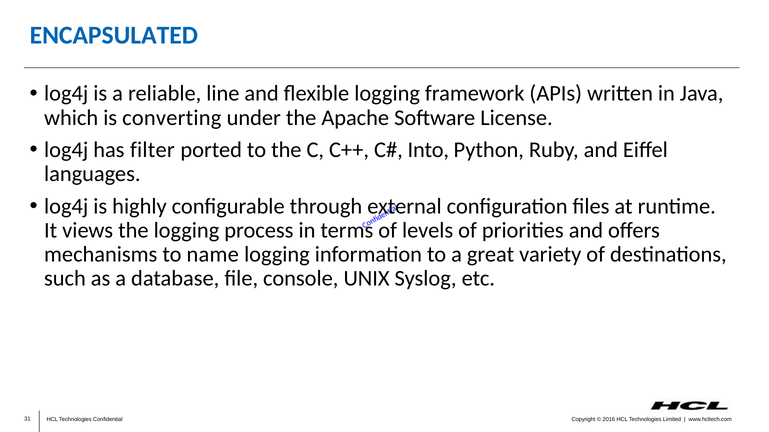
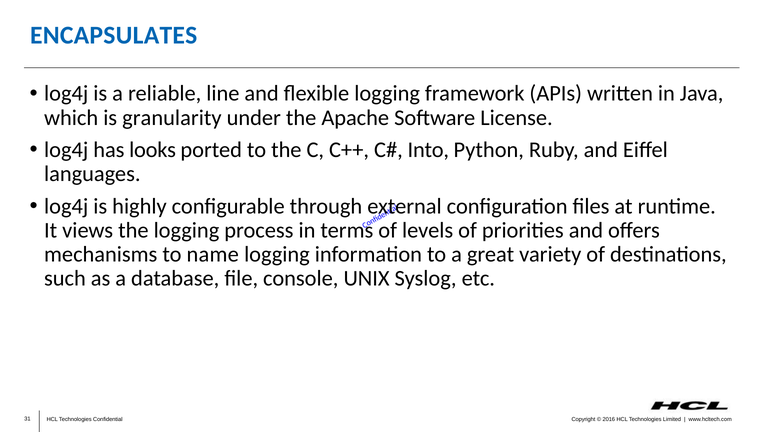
ENCAPSULATED: ENCAPSULATED -> ENCAPSULATES
converting: converting -> granularity
filter: filter -> looks
